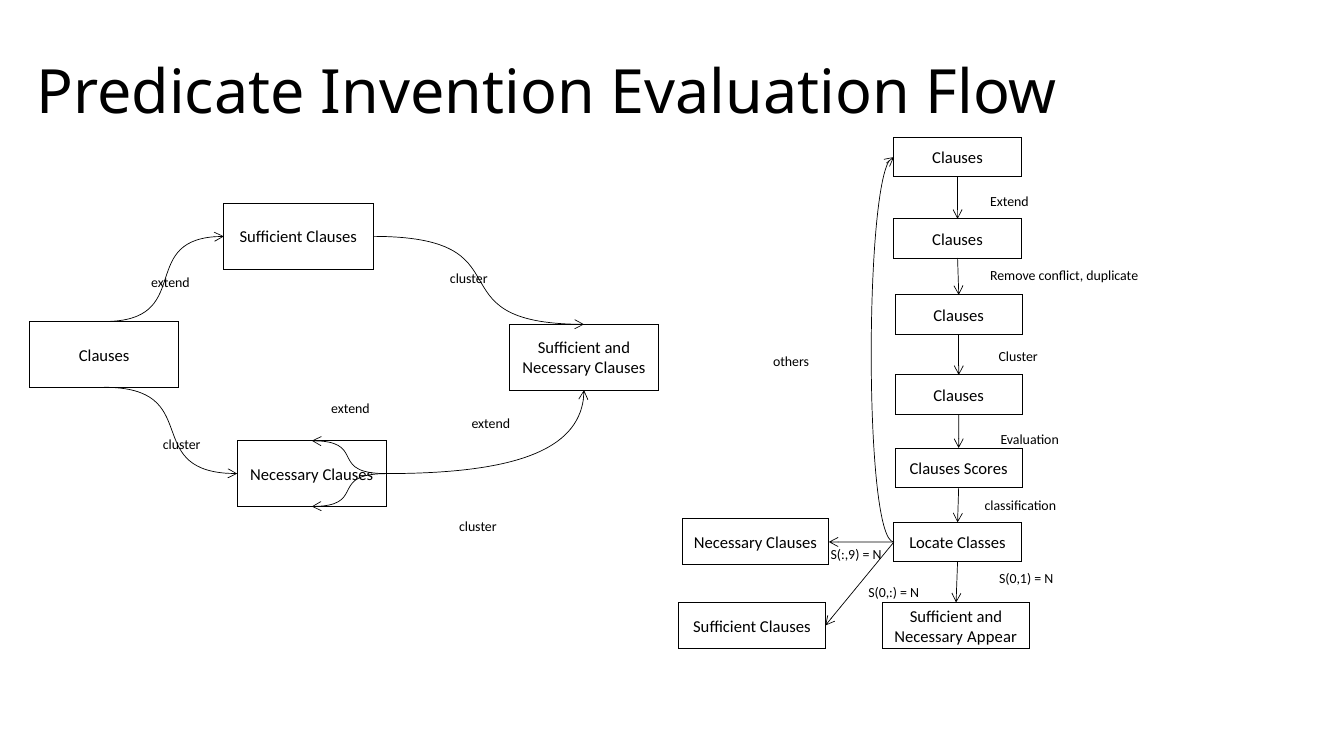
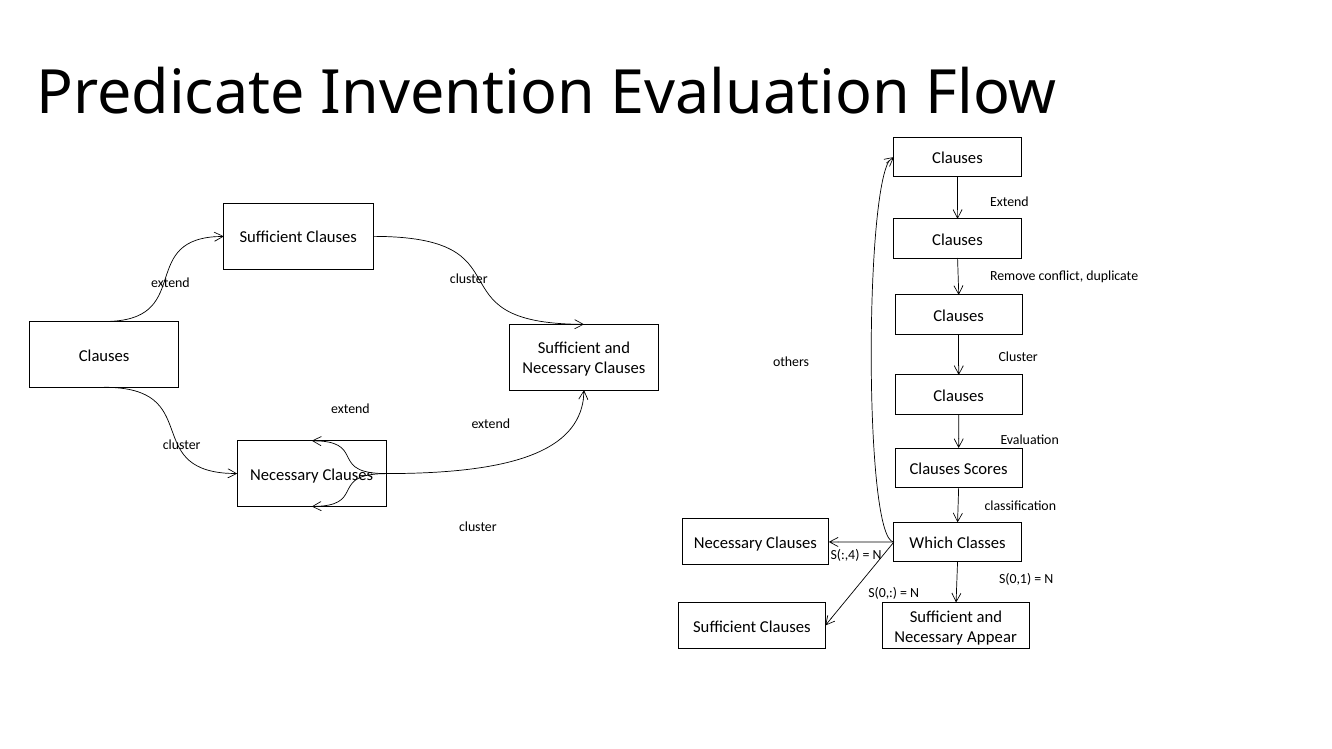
Locate: Locate -> Which
S(:,9: S(:,9 -> S(:,4
